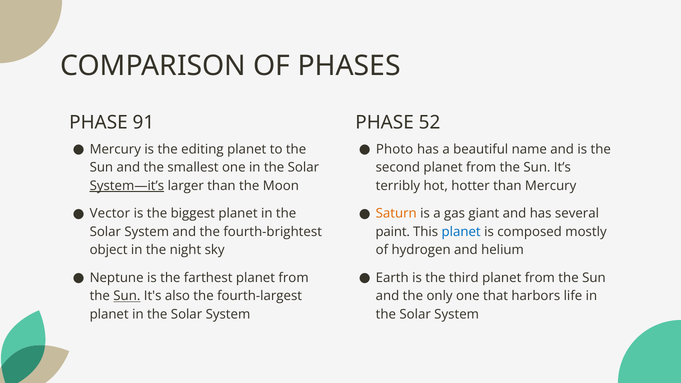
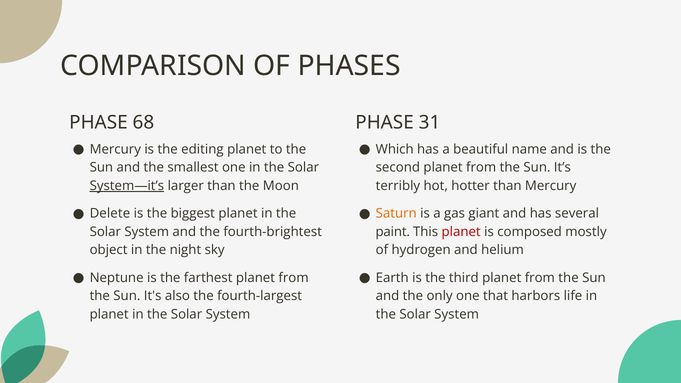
91: 91 -> 68
52: 52 -> 31
Photo: Photo -> Which
Vector: Vector -> Delete
planet at (461, 232) colour: blue -> red
Sun at (127, 296) underline: present -> none
